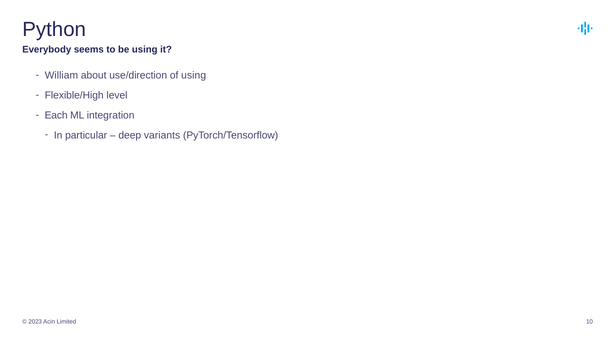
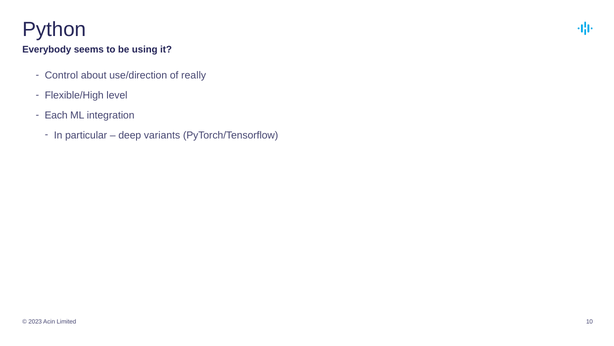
William: William -> Control
of using: using -> really
